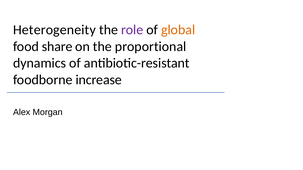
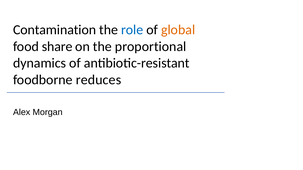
Heterogeneity: Heterogeneity -> Contamination
role colour: purple -> blue
increase: increase -> reduces
